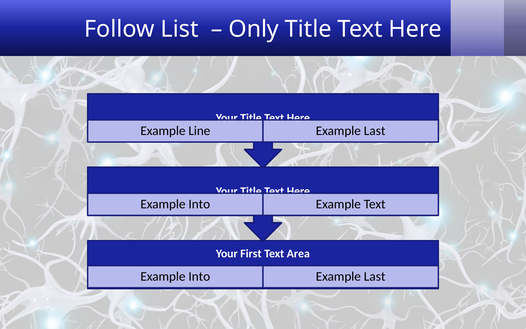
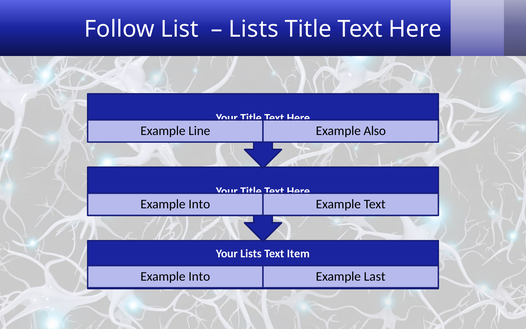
Only at (254, 29): Only -> Lists
Last at (375, 131): Last -> Also
Your First: First -> Lists
Area: Area -> Item
